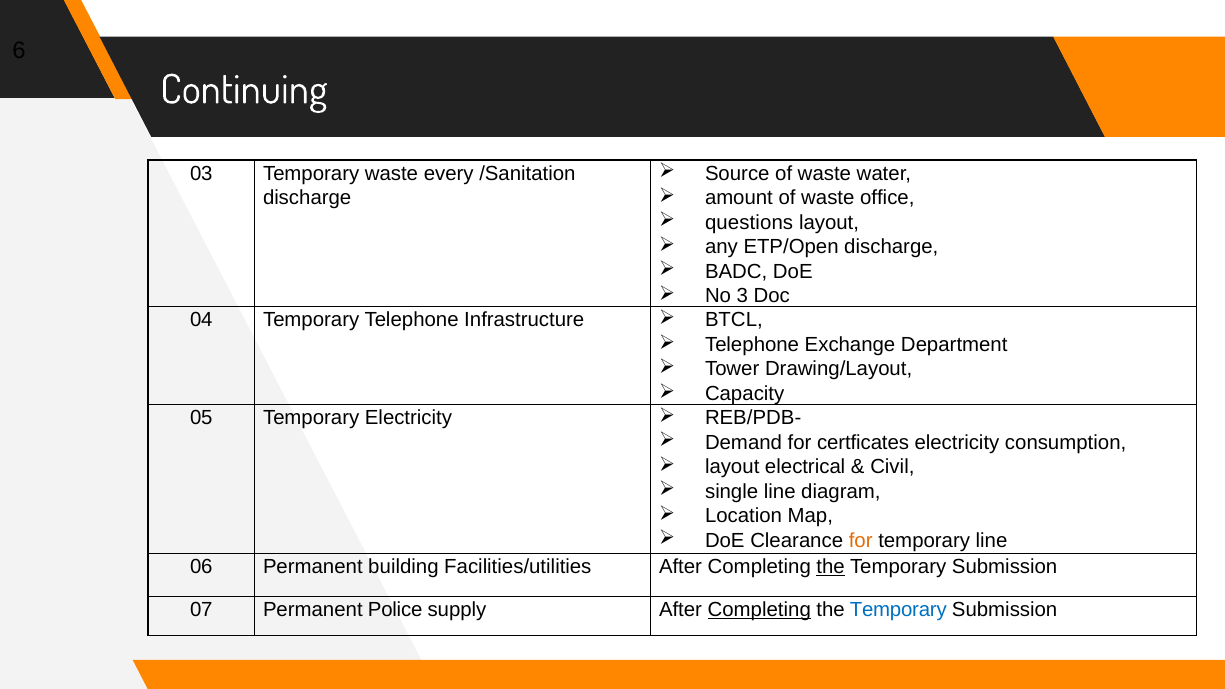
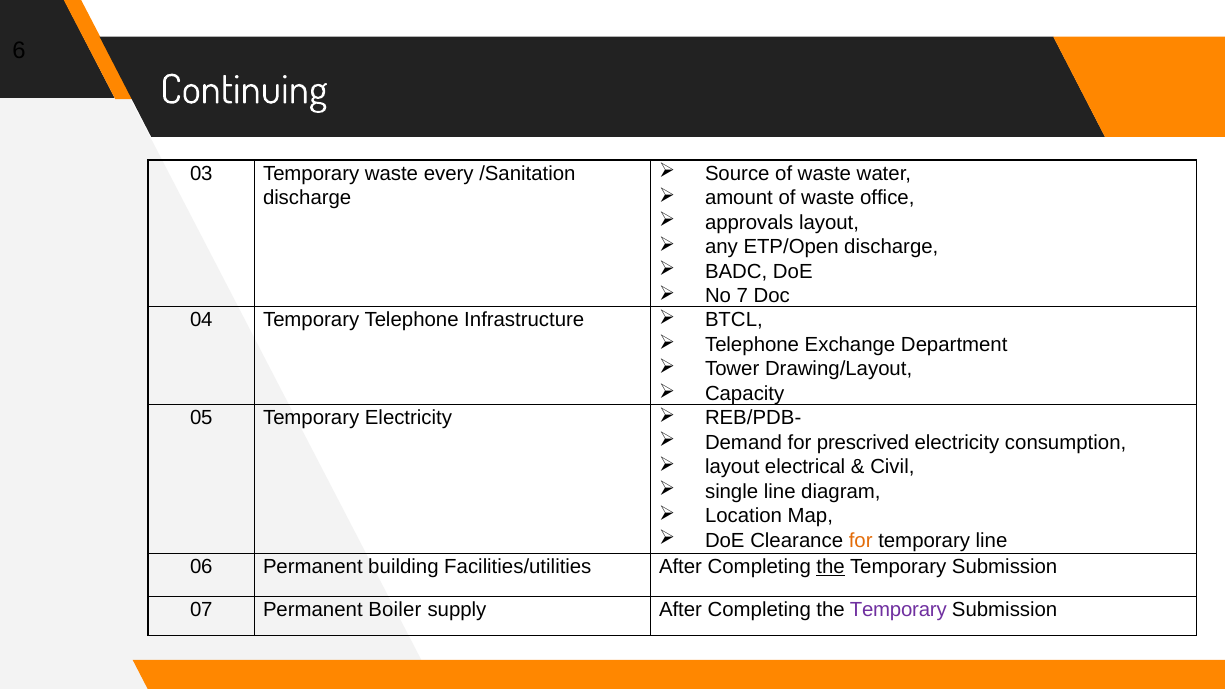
questions: questions -> approvals
3: 3 -> 7
certficates: certficates -> prescrived
Police: Police -> Boiler
Completing at (759, 610) underline: present -> none
Temporary at (898, 610) colour: blue -> purple
